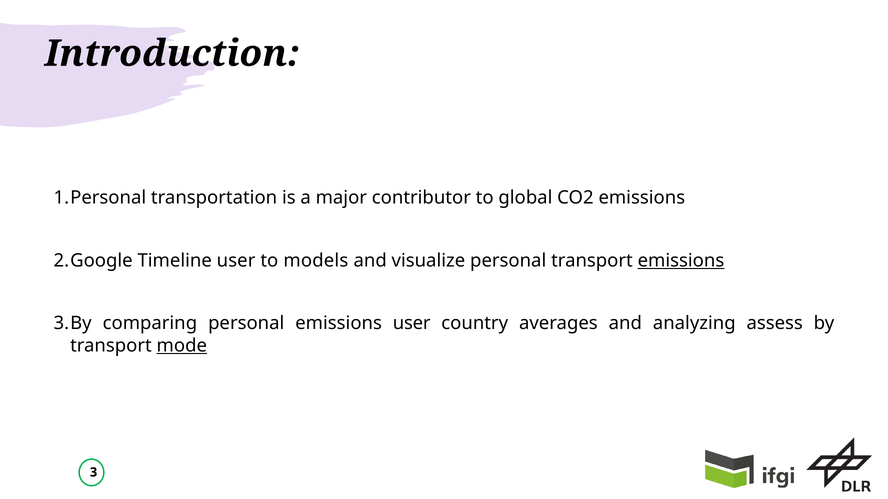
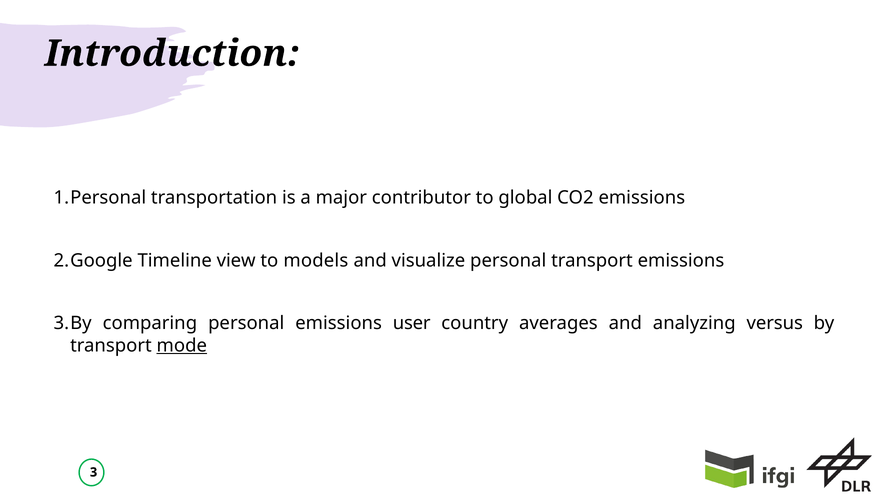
Timeline user: user -> view
emissions at (681, 261) underline: present -> none
assess: assess -> versus
